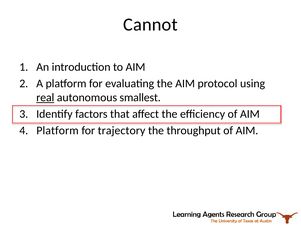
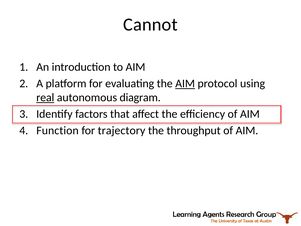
AIM at (185, 83) underline: none -> present
smallest: smallest -> diagram
Platform at (58, 130): Platform -> Function
